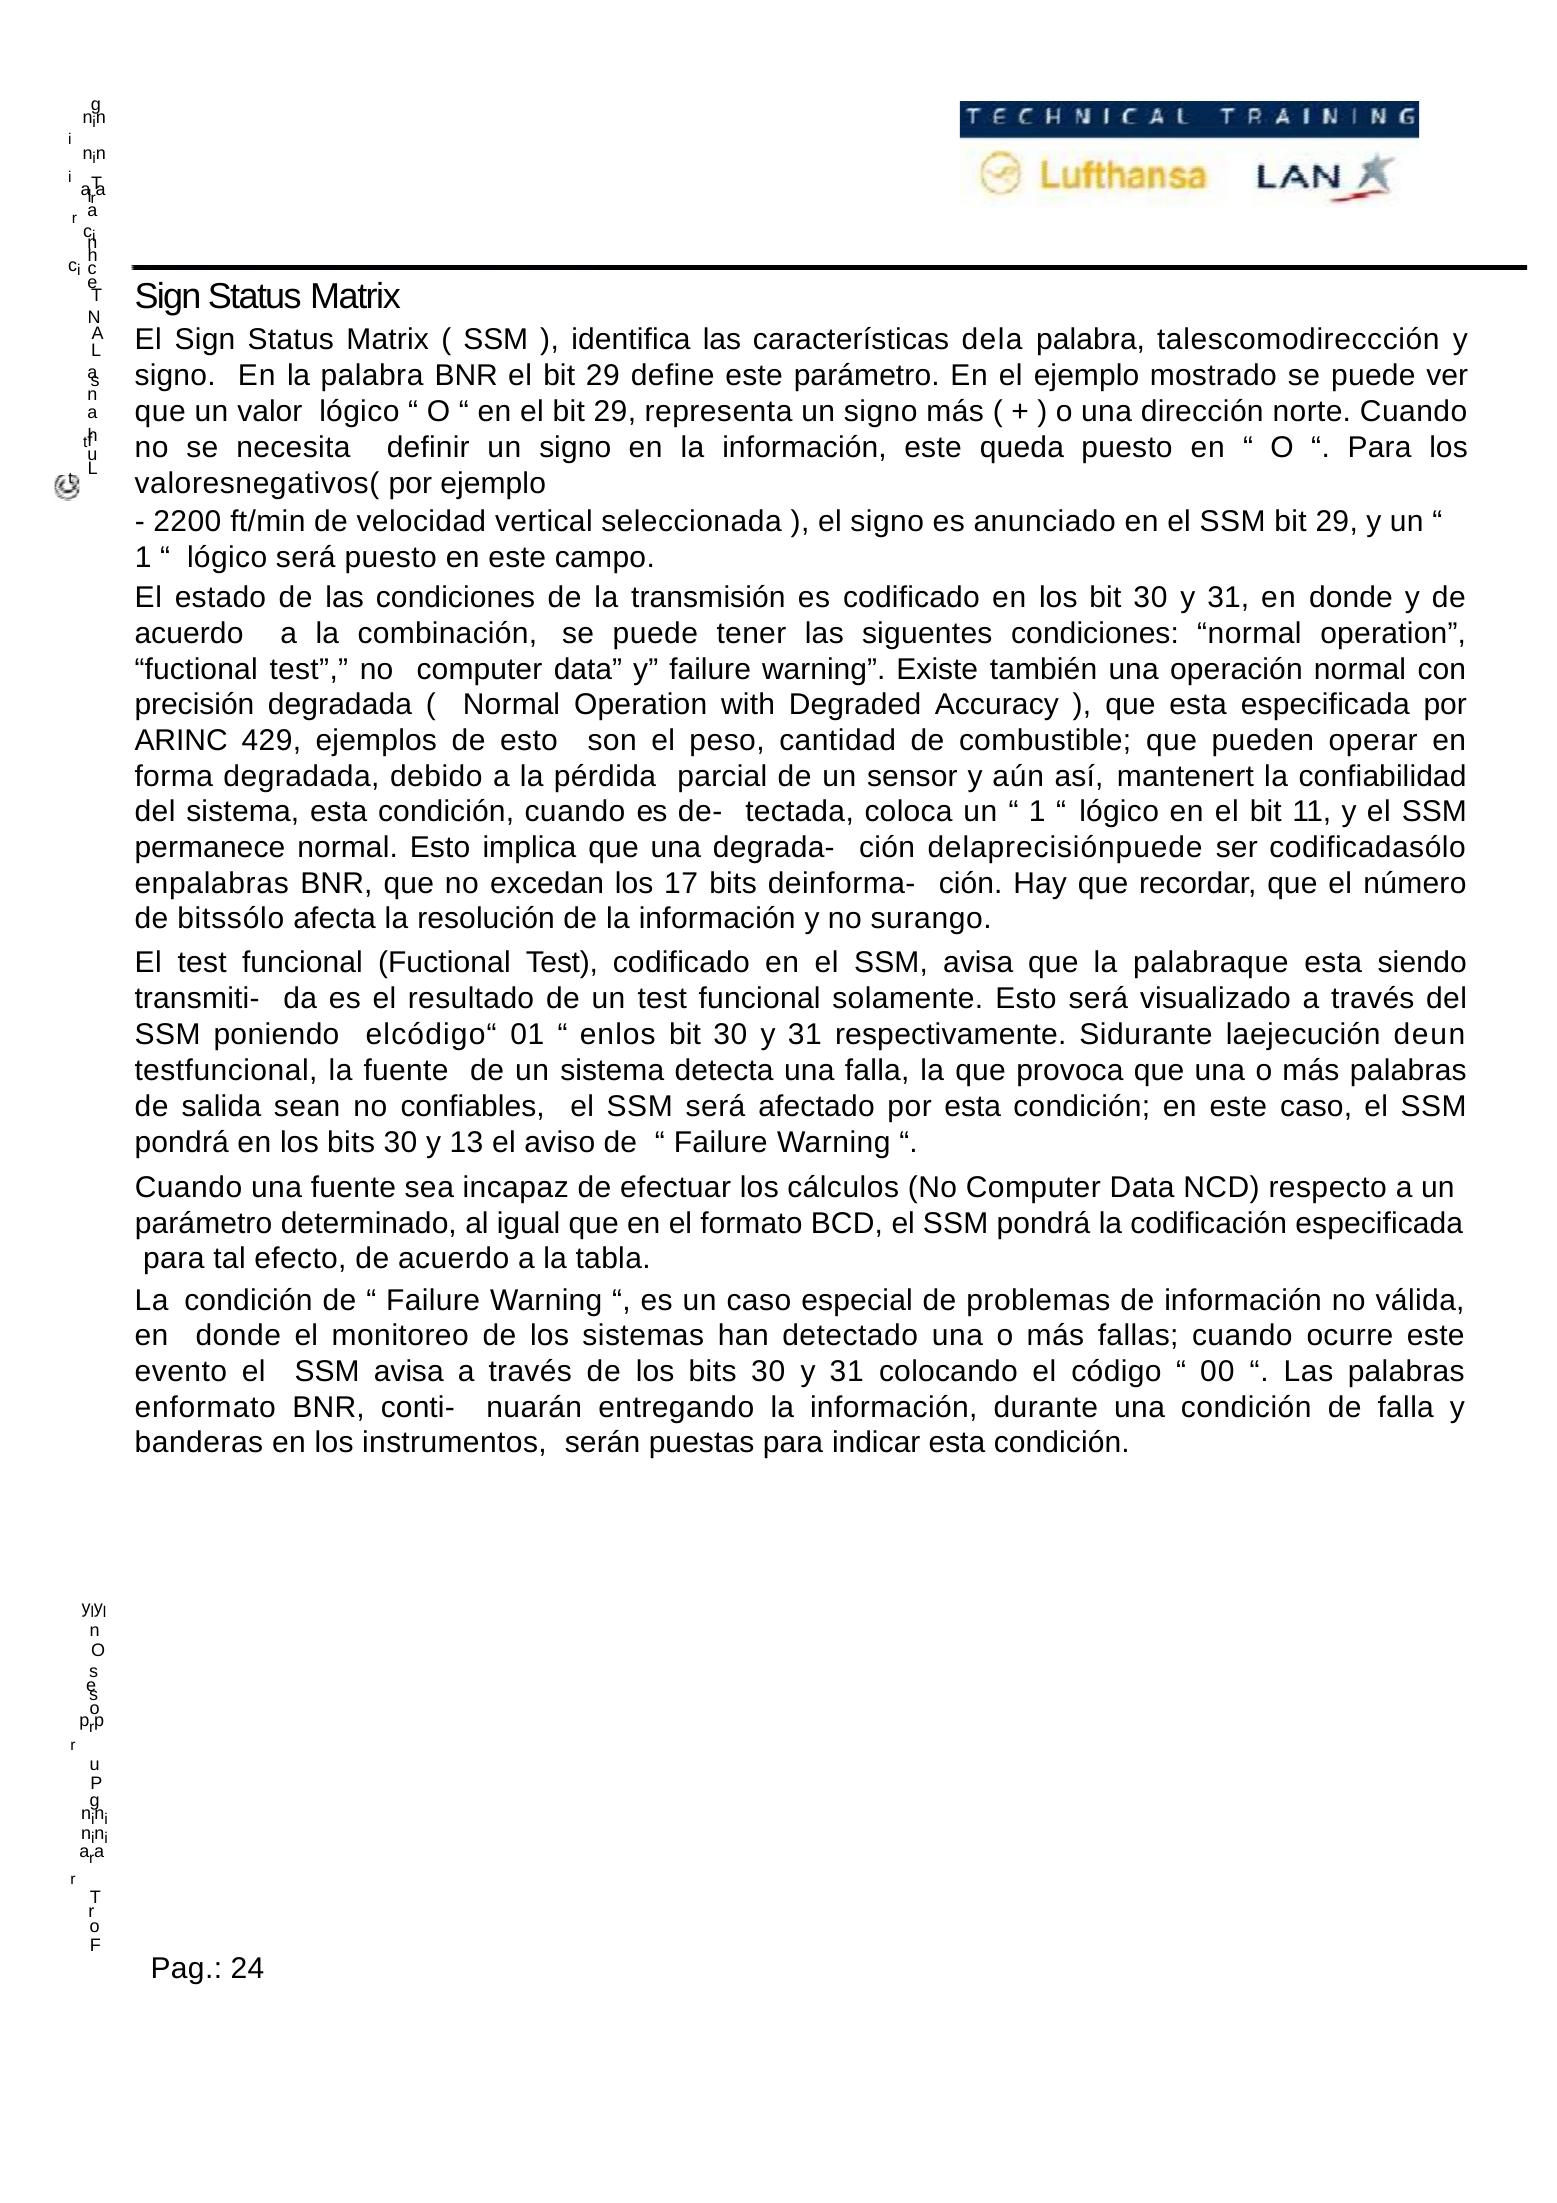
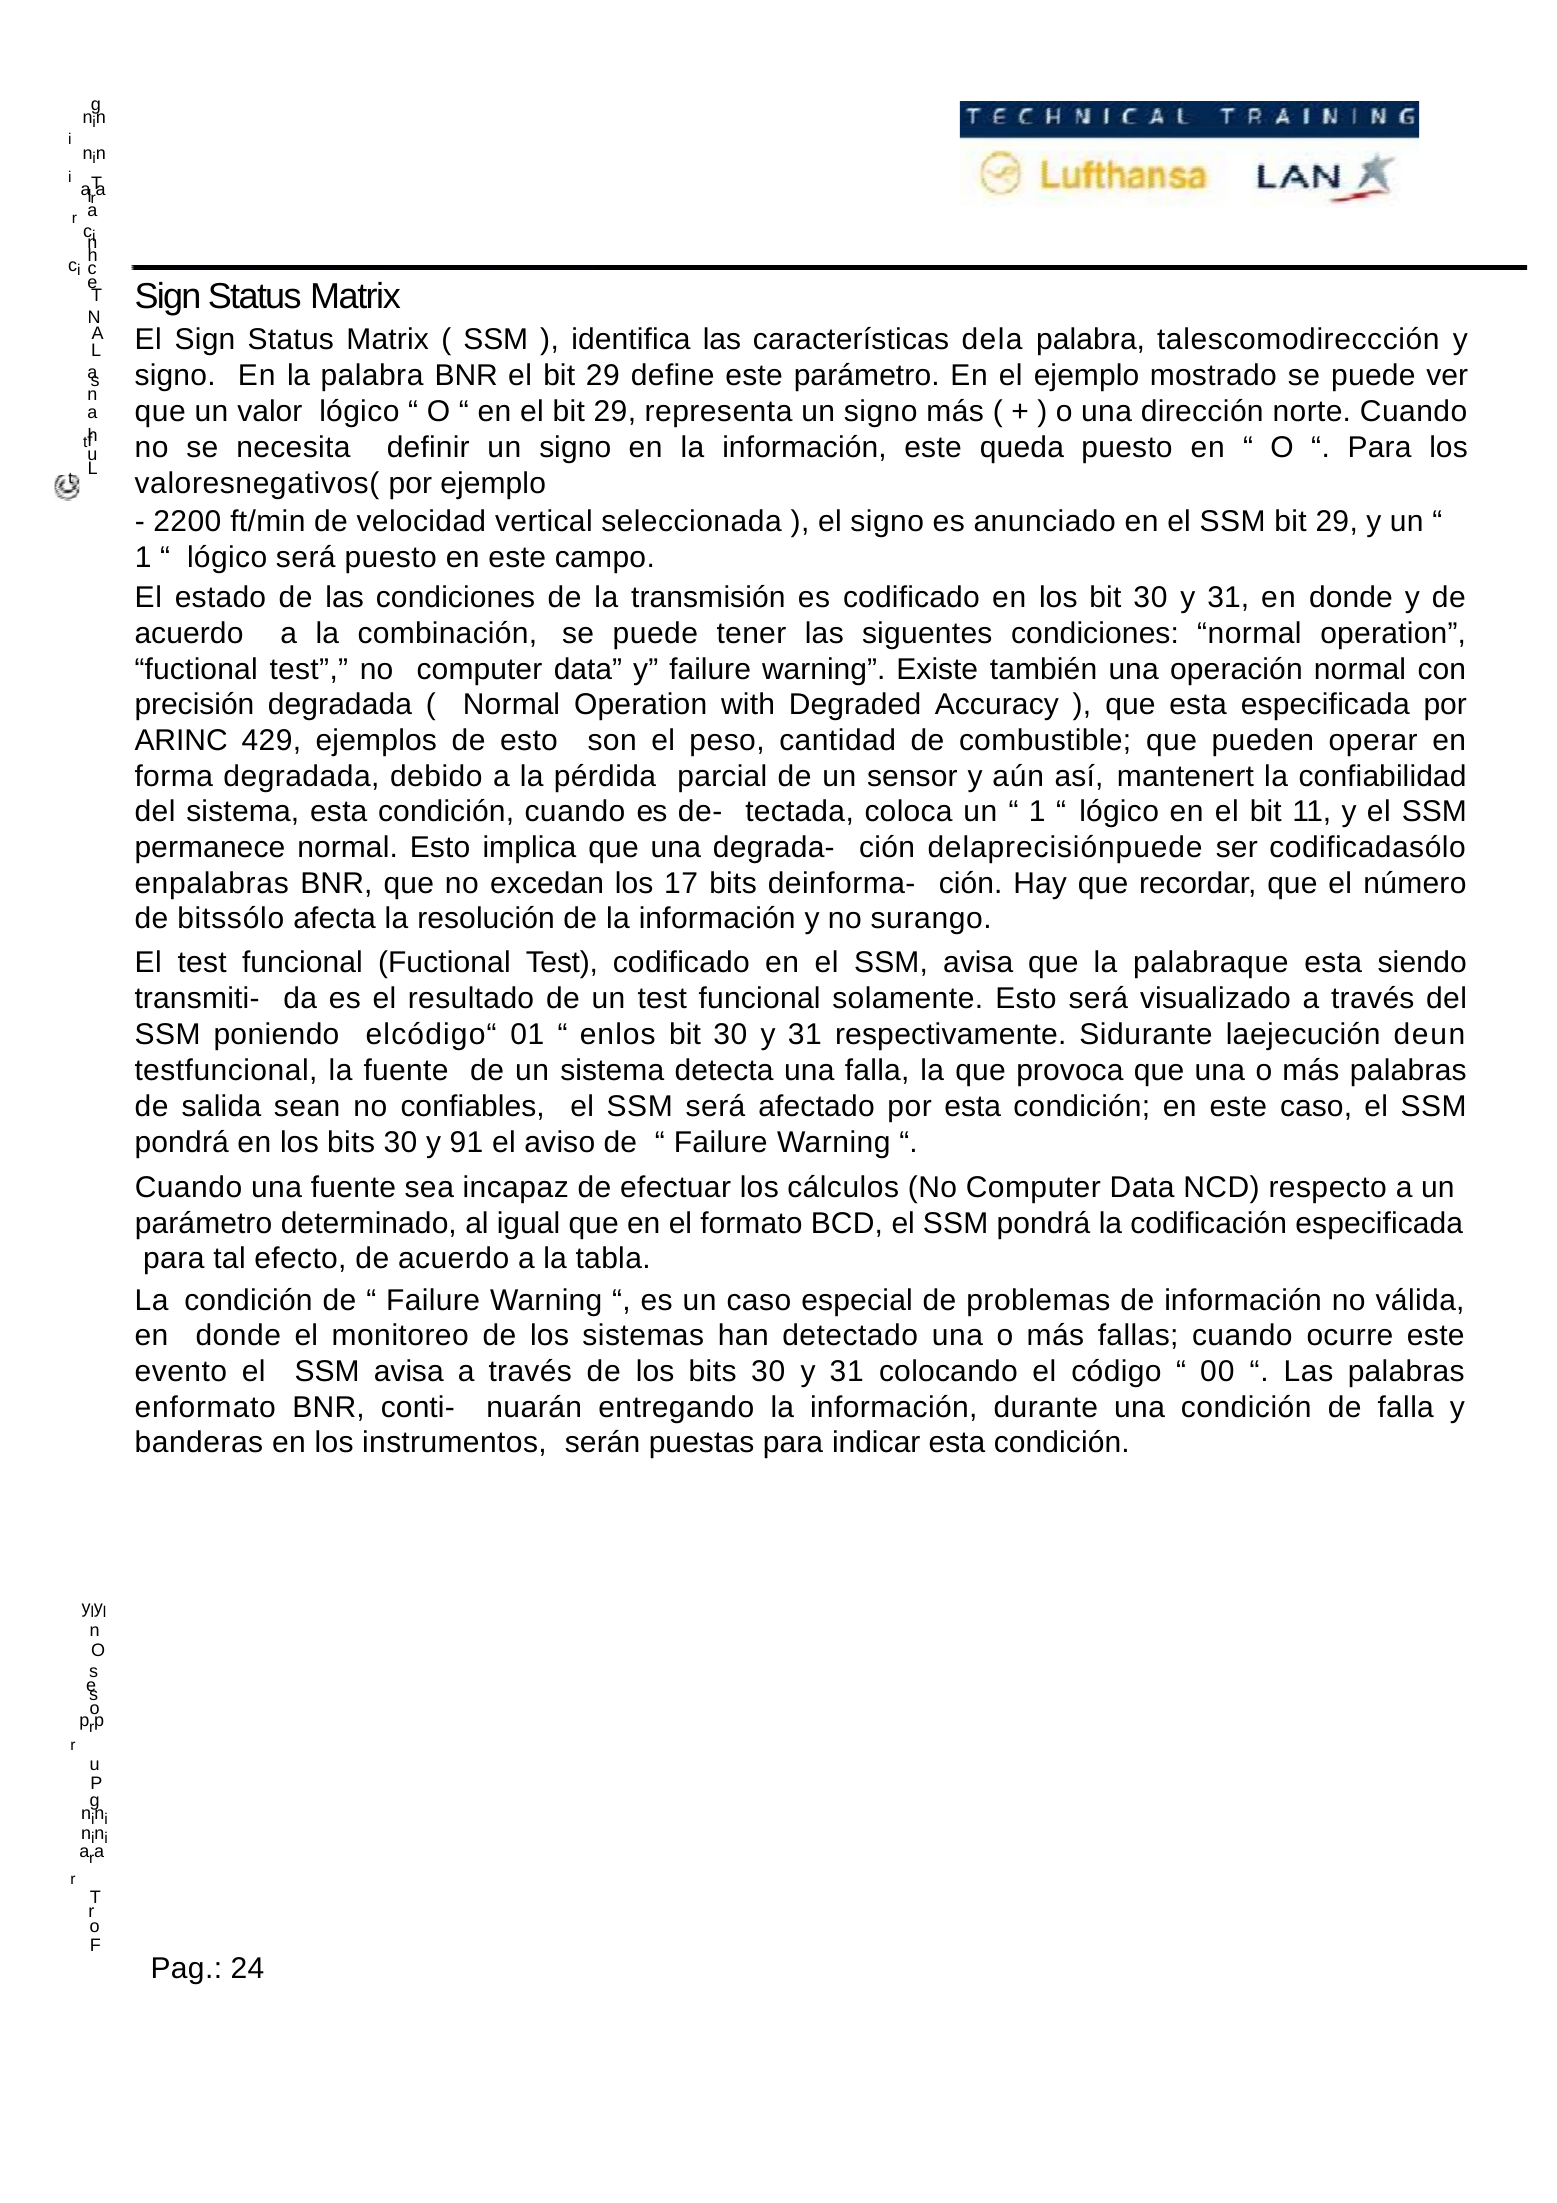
13: 13 -> 91
